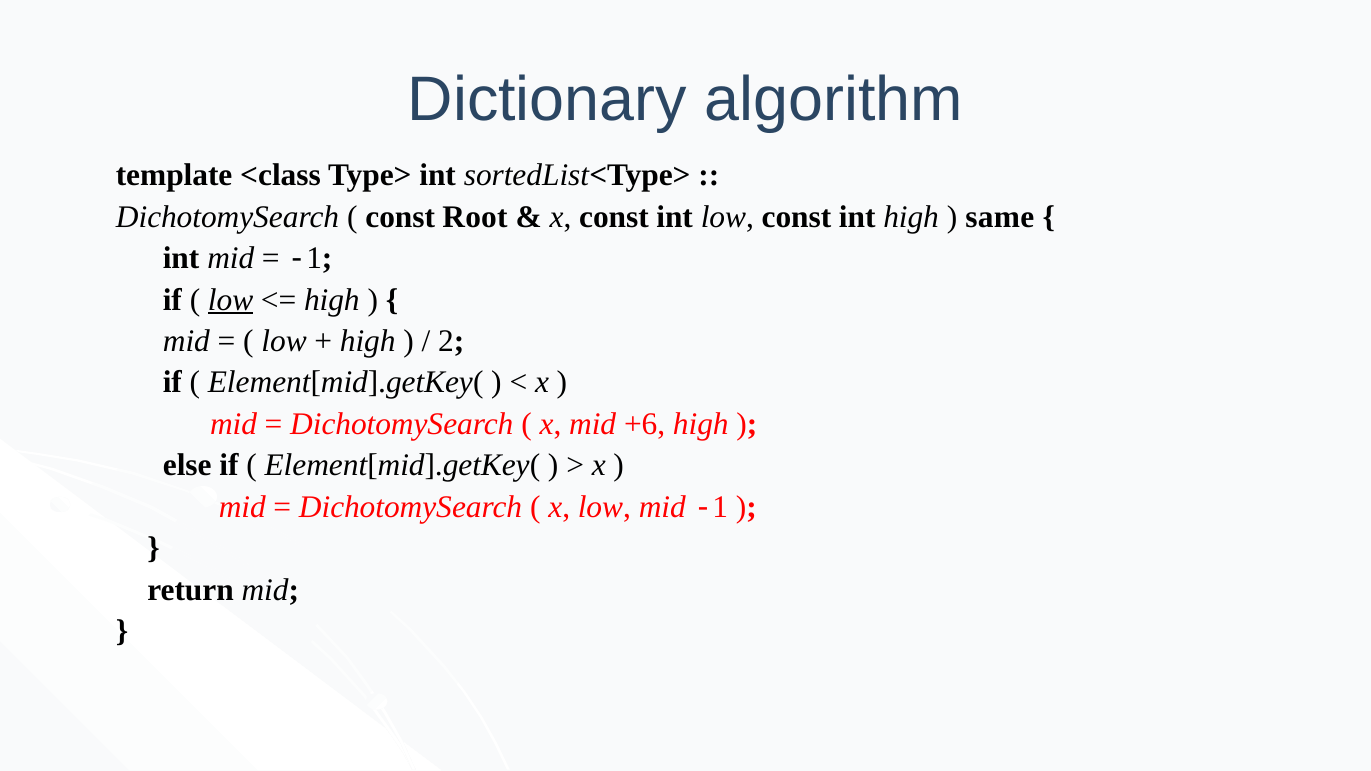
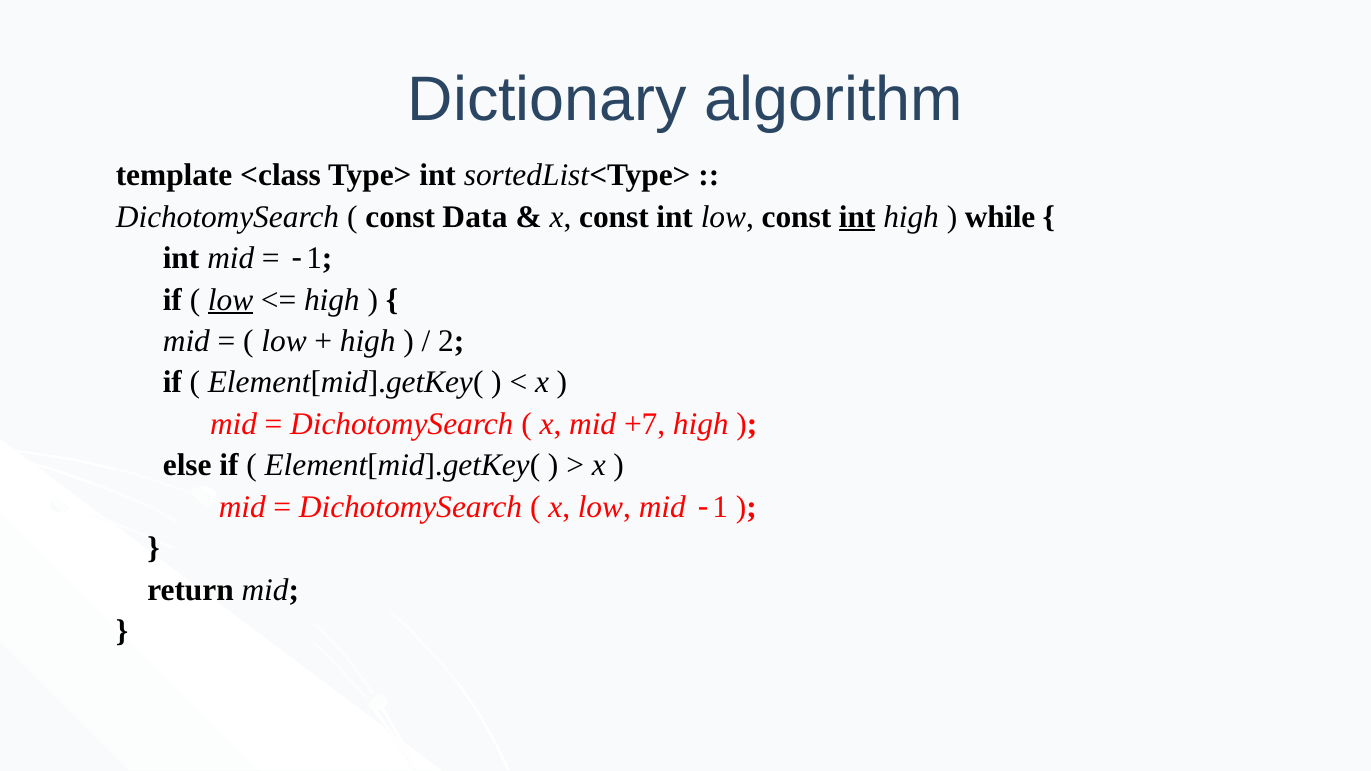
Root: Root -> Data
int at (857, 217) underline: none -> present
same: same -> while
+6: +6 -> +7
